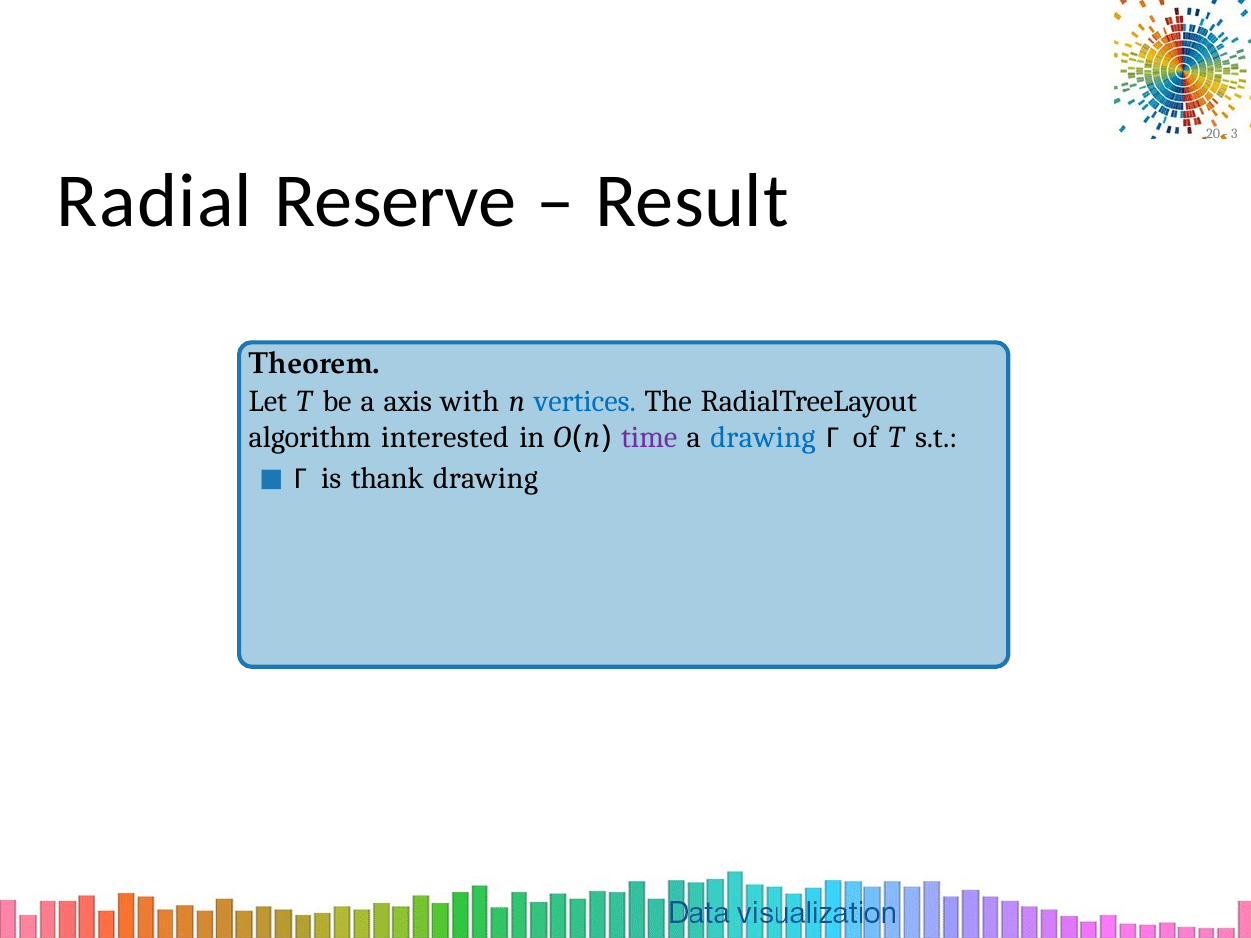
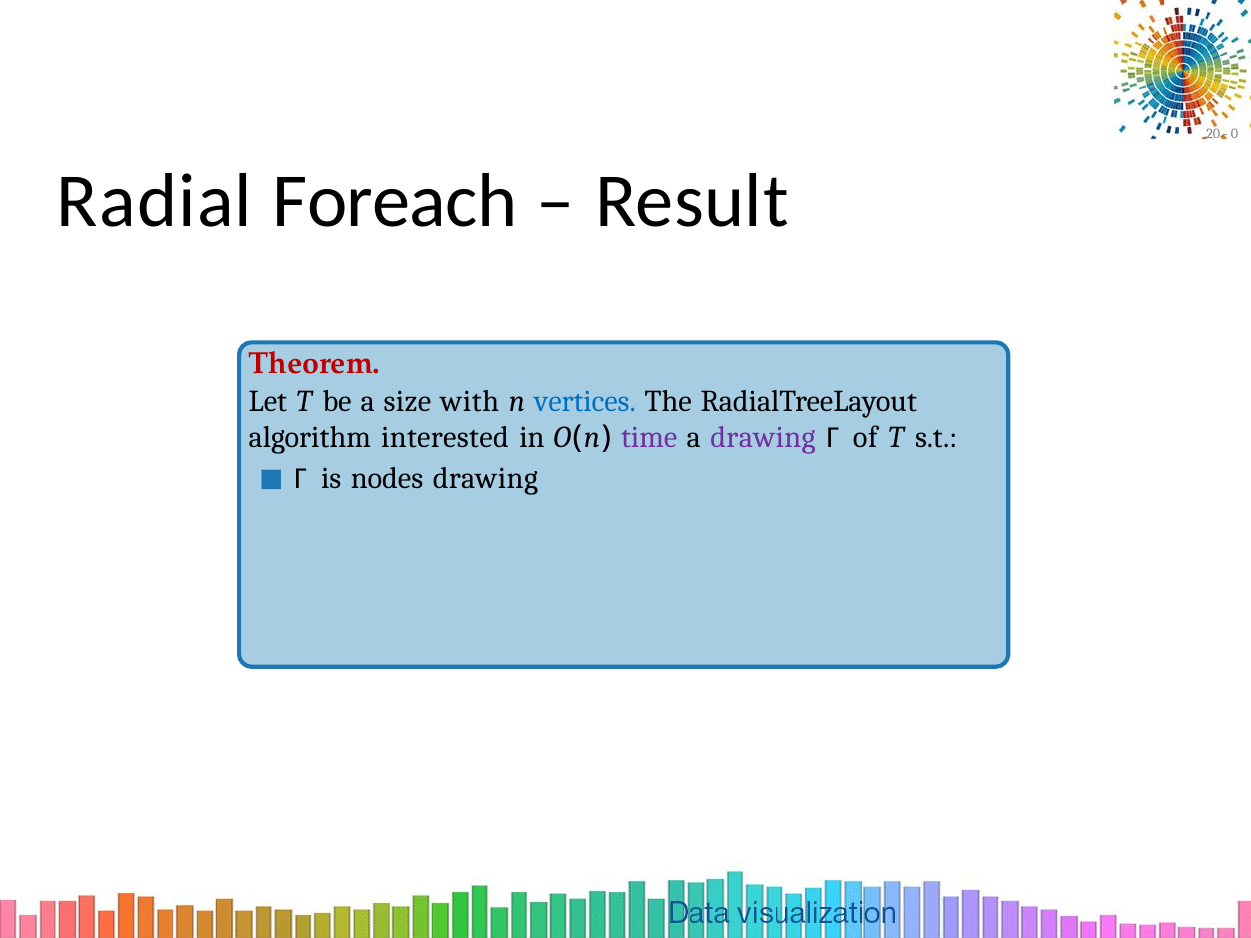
3: 3 -> 0
Reserve: Reserve -> Foreach
Theorem colour: black -> red
axis: axis -> size
drawing at (763, 438) colour: blue -> purple
thank: thank -> nodes
